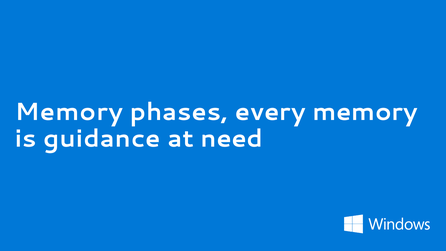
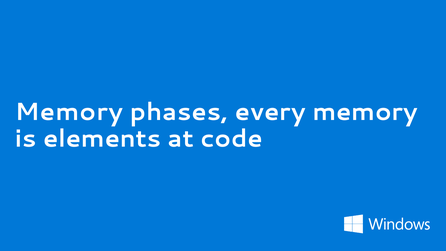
guidance: guidance -> elements
need: need -> code
